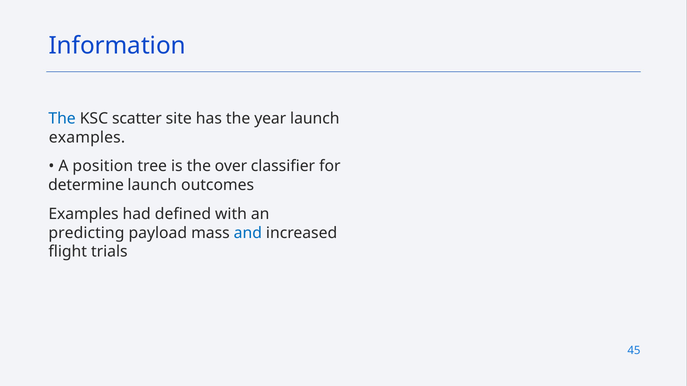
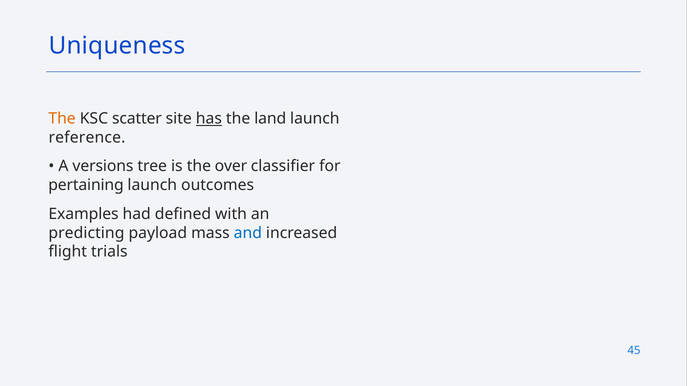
Information: Information -> Uniqueness
The at (62, 119) colour: blue -> orange
has underline: none -> present
year: year -> land
examples at (87, 138): examples -> reference
position: position -> versions
determine: determine -> pertaining
